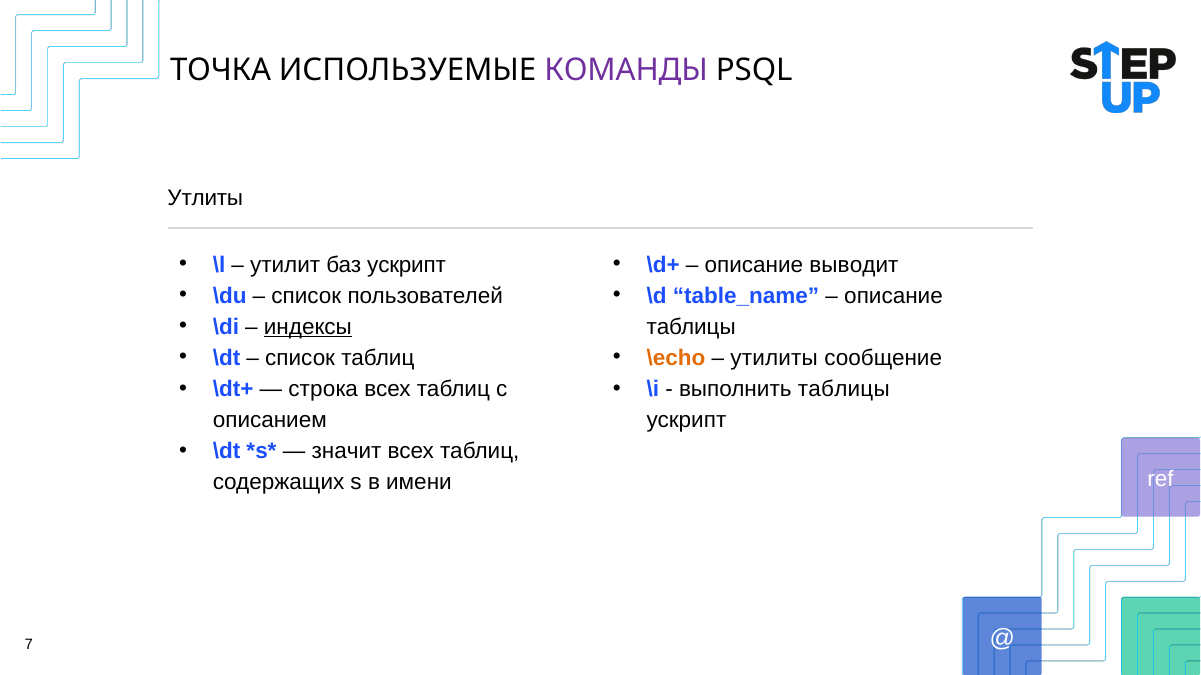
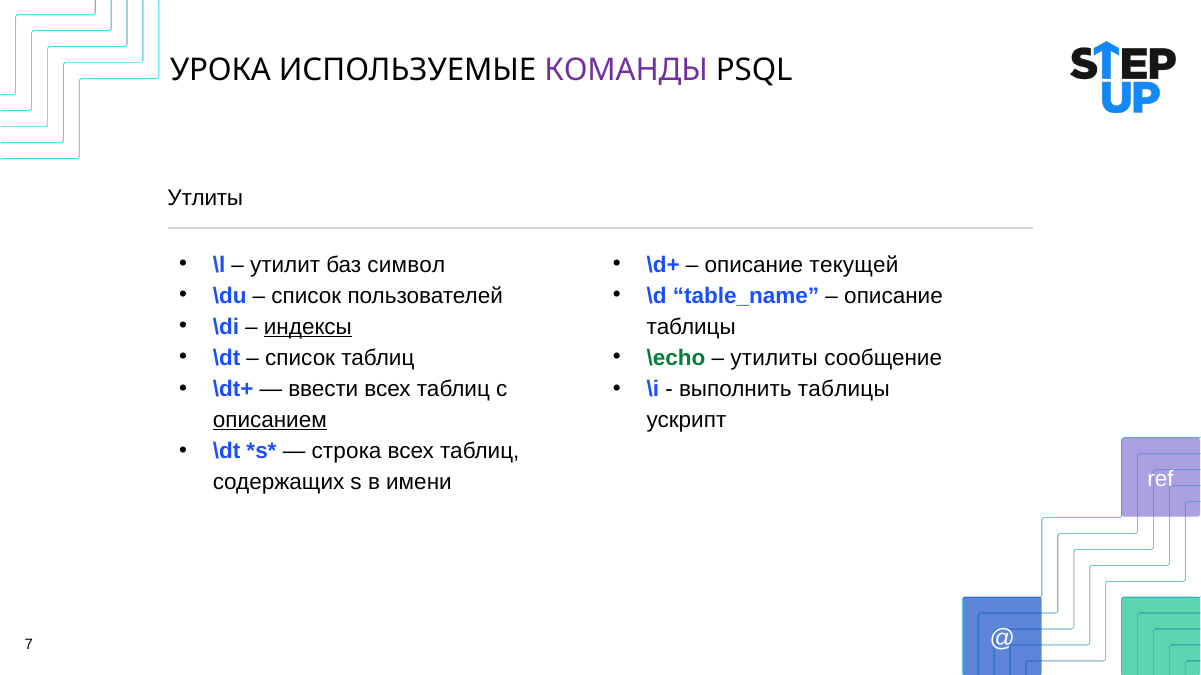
ТОЧКА: ТОЧКА -> УРОКА
баз ускрипт: ускрипт -> символ
выводит: выводит -> текущей
\echo colour: orange -> green
строка: строка -> ввести
описанием underline: none -> present
значит: значит -> строка
